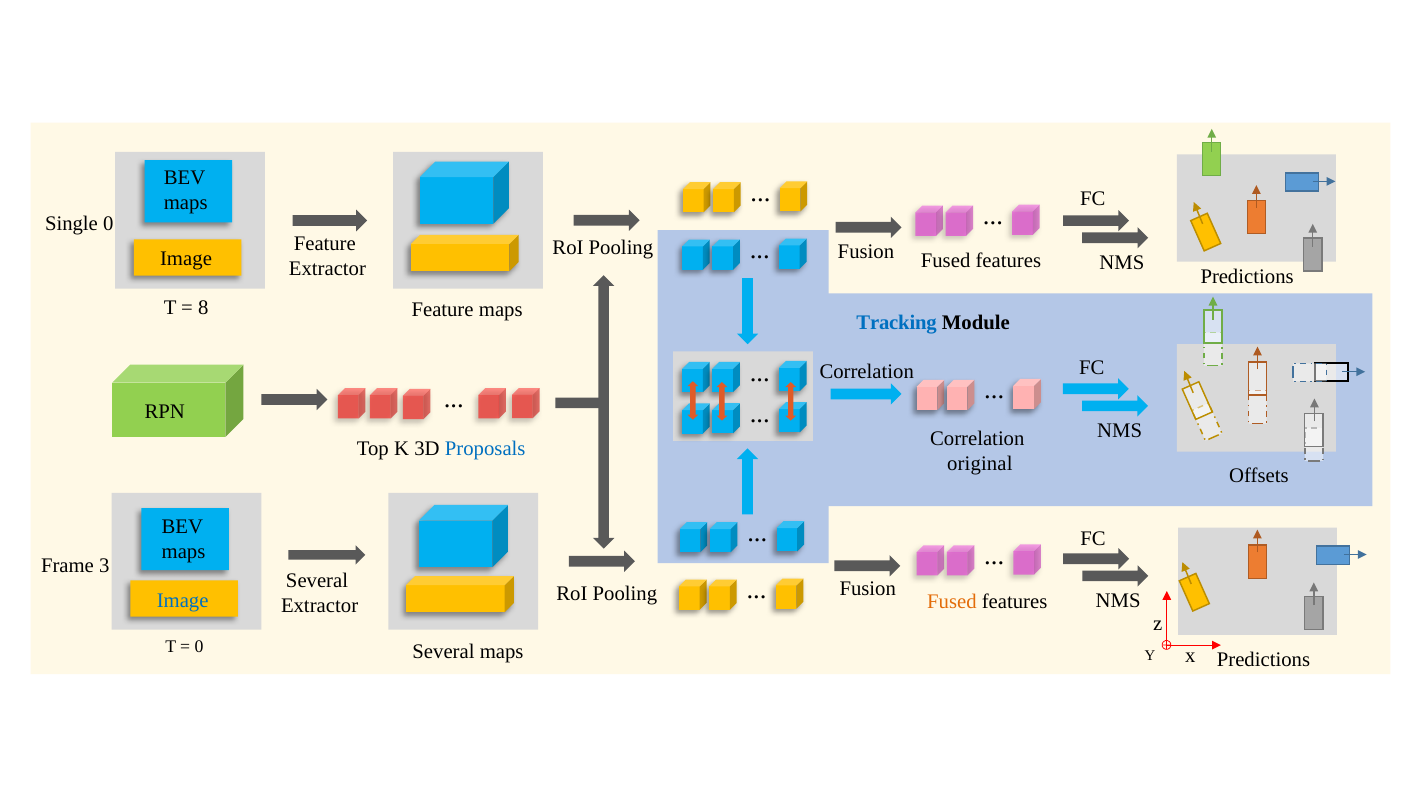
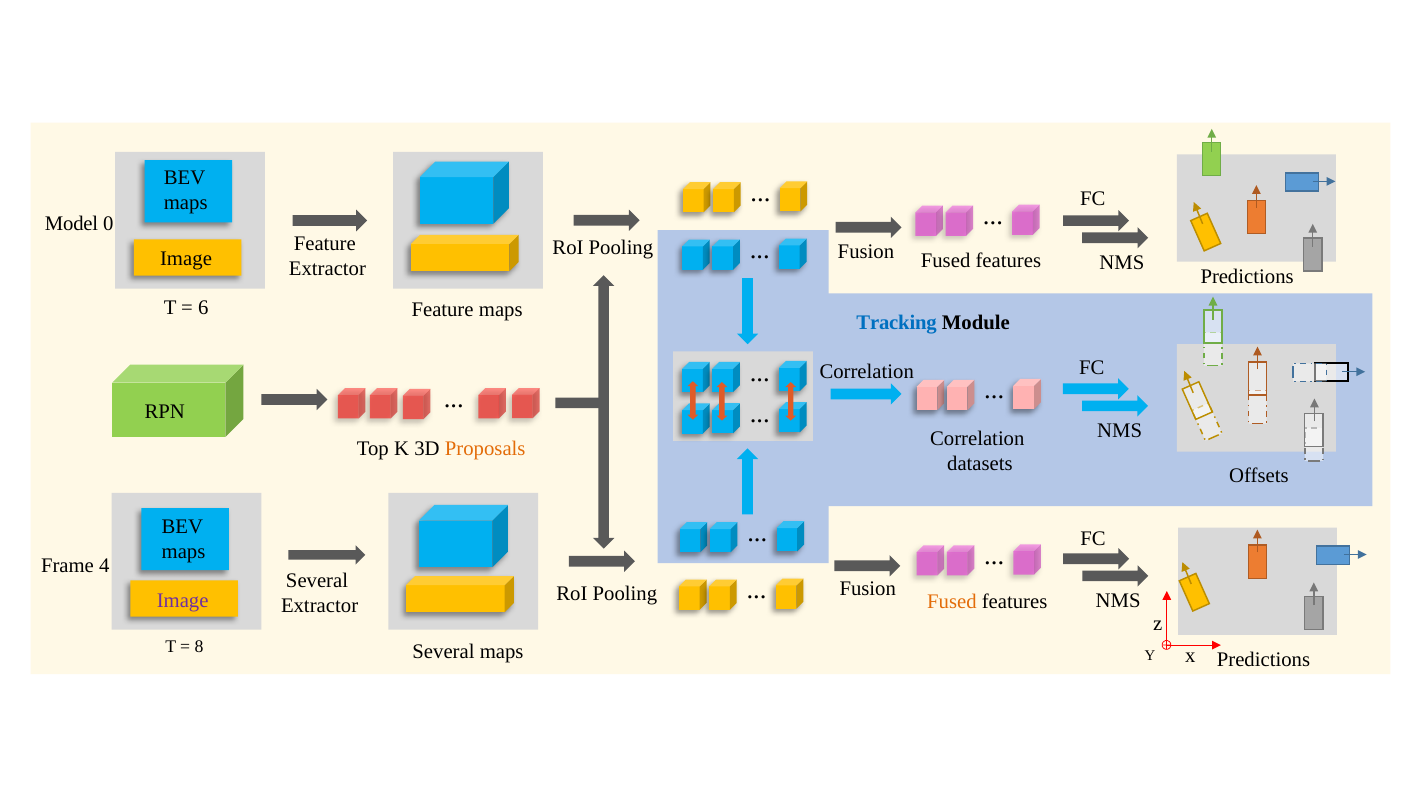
Single: Single -> Model
8: 8 -> 6
Proposals colour: blue -> orange
original: original -> datasets
3: 3 -> 4
Image at (183, 601) colour: blue -> purple
0 at (199, 647): 0 -> 8
